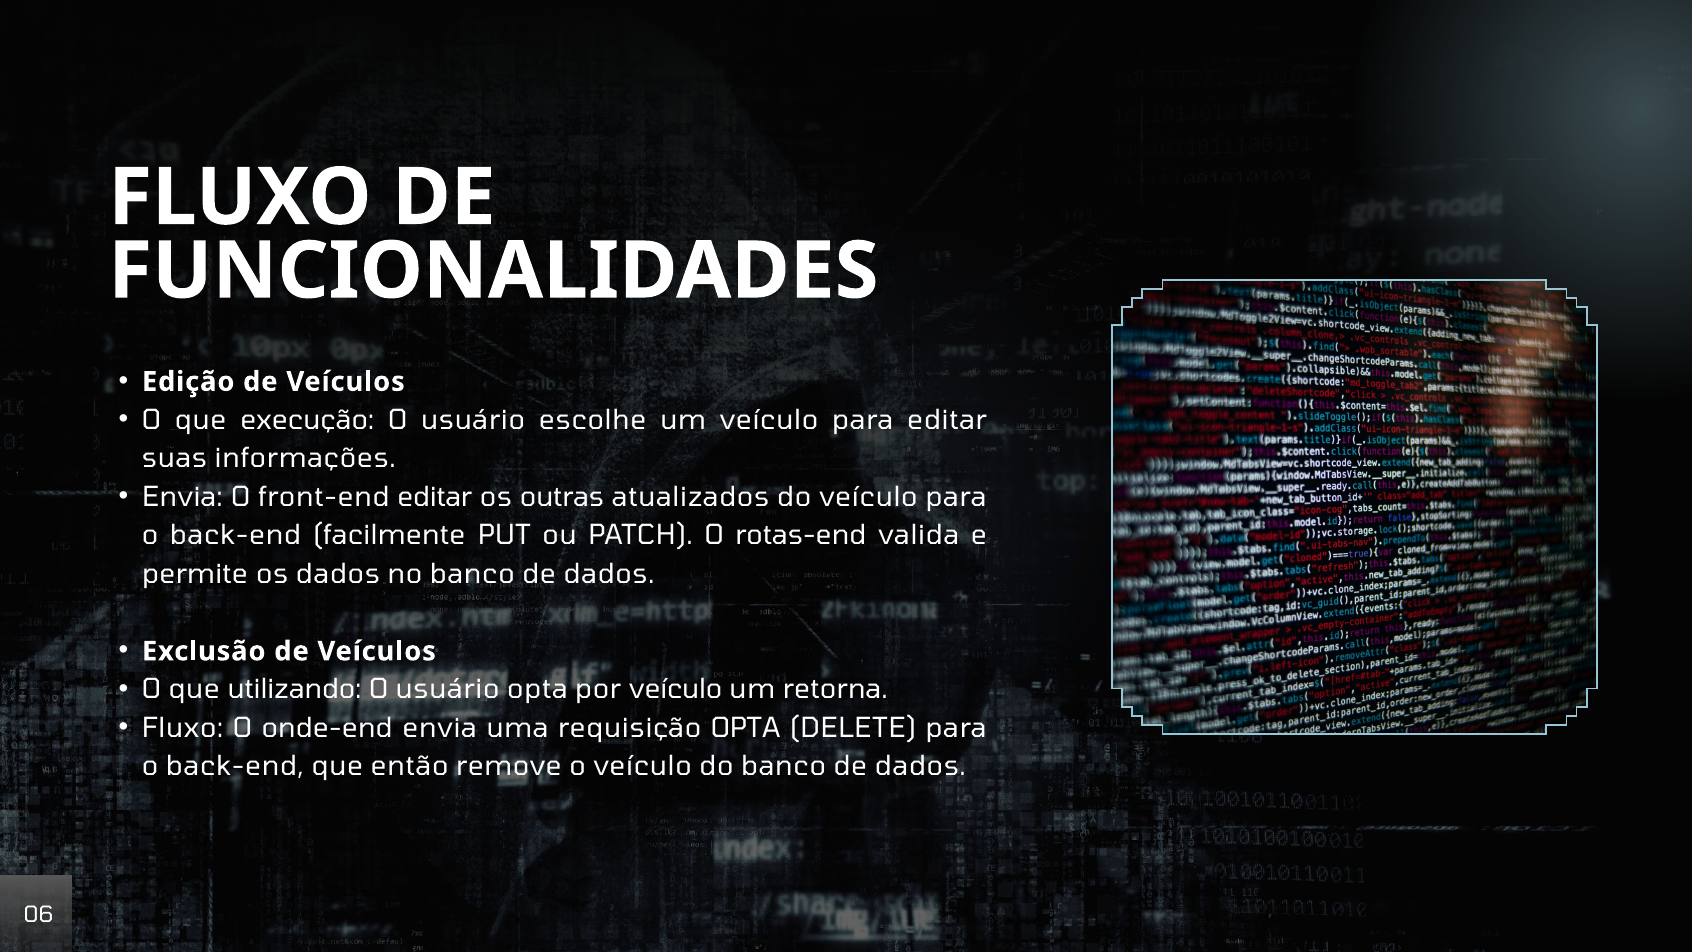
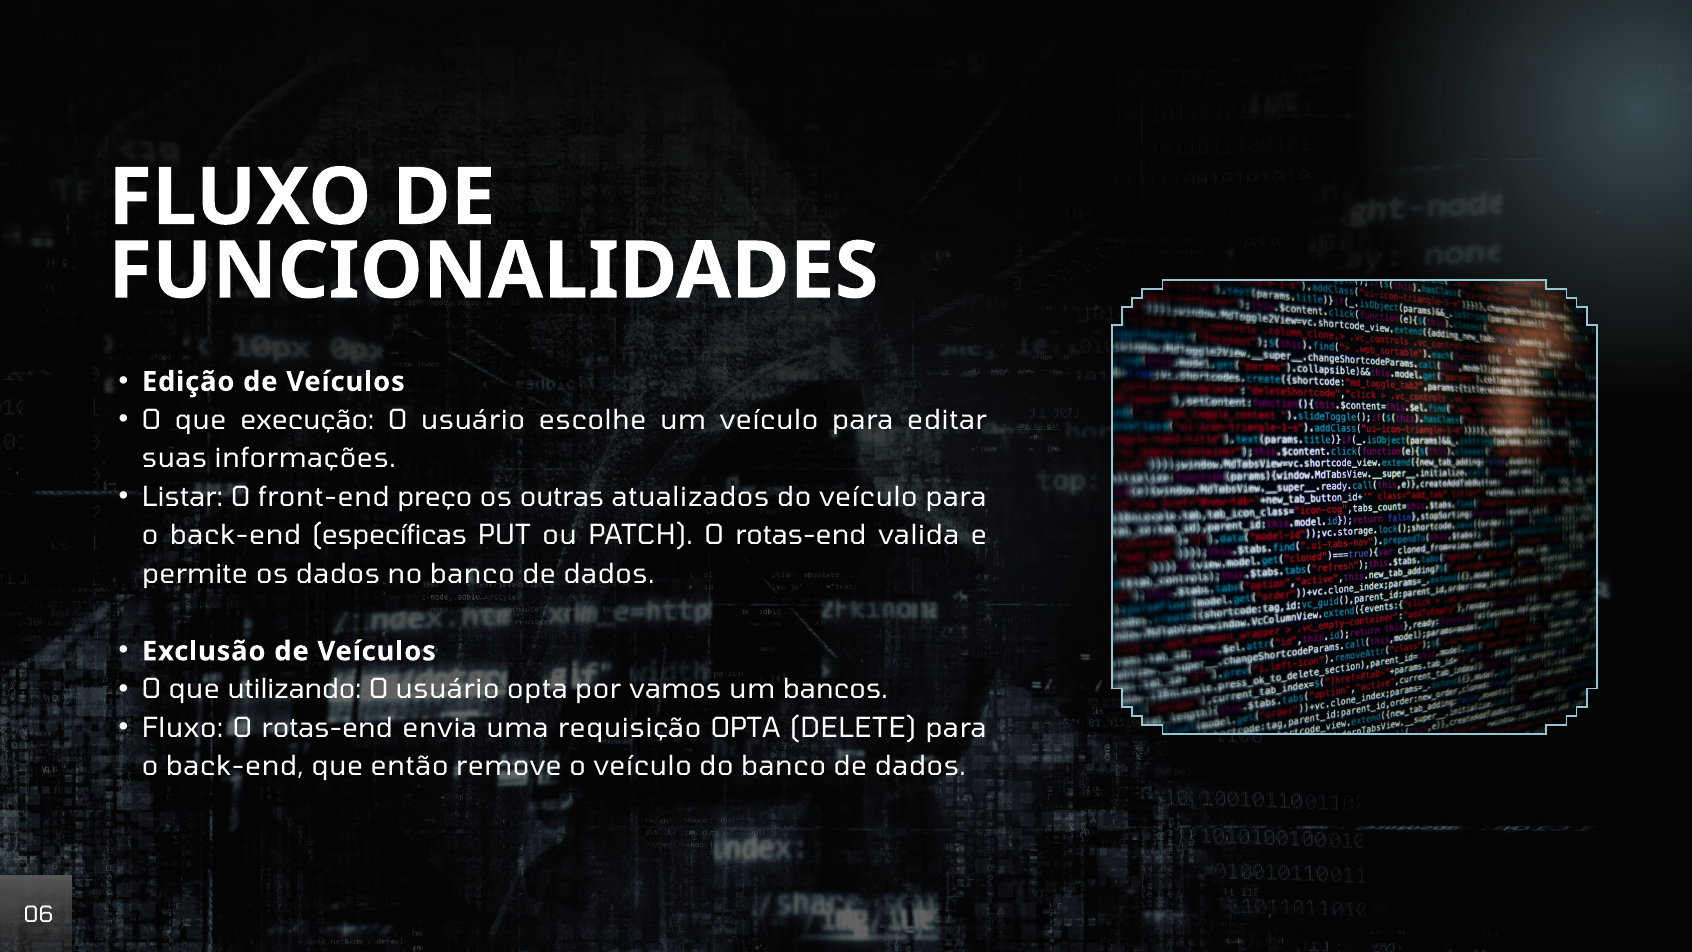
Envia at (182, 497): Envia -> Listar
front-end editar: editar -> preço
facilmente: facilmente -> específicas
por veículo: veículo -> vamos
retorna: retorna -> bancos
Fluxo O onde-end: onde-end -> rotas-end
